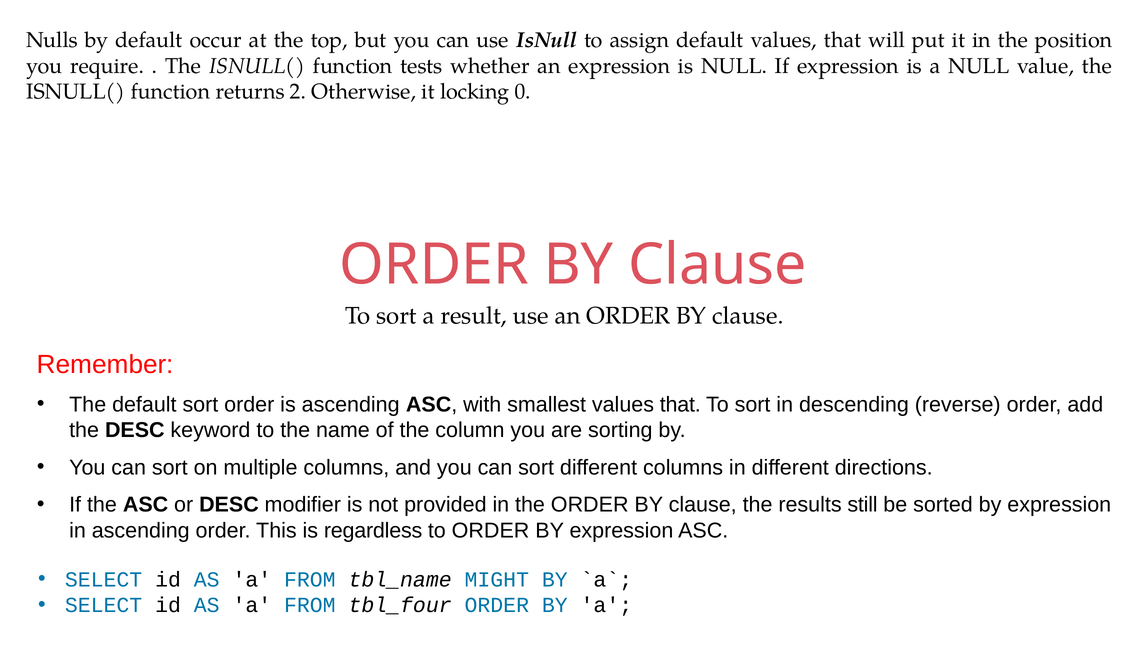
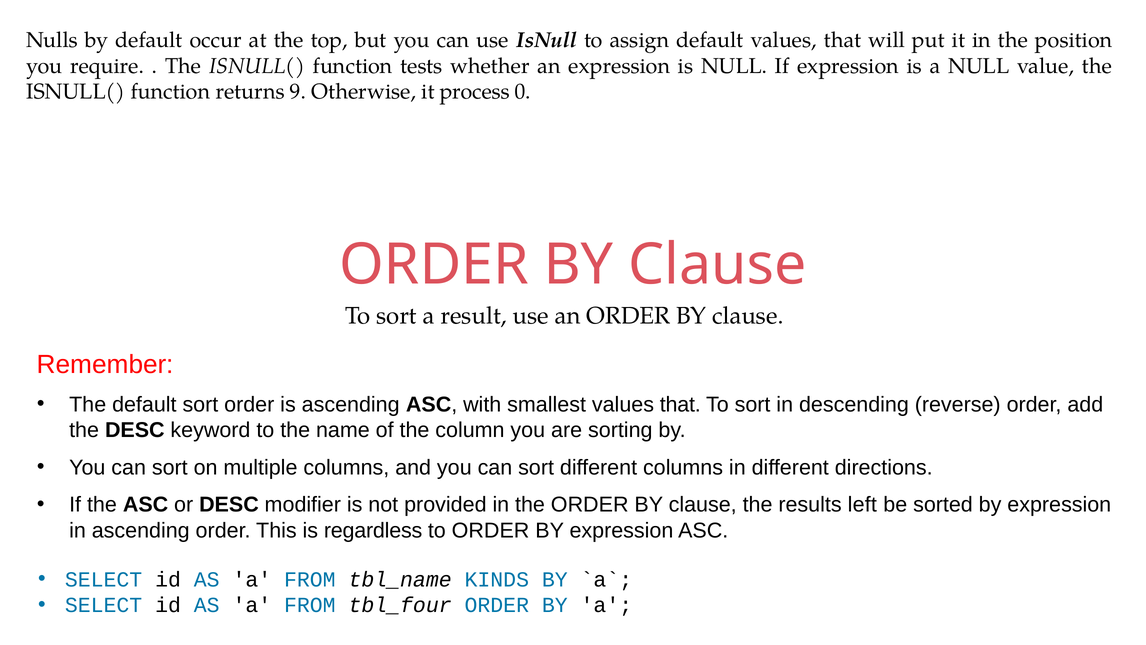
2: 2 -> 9
locking: locking -> process
still: still -> left
MIGHT: MIGHT -> KINDS
